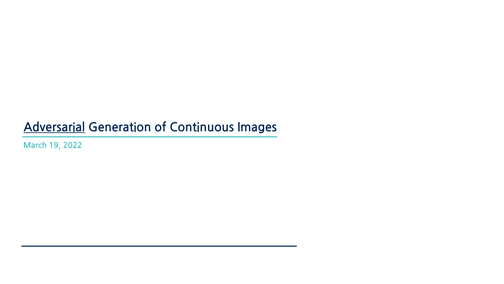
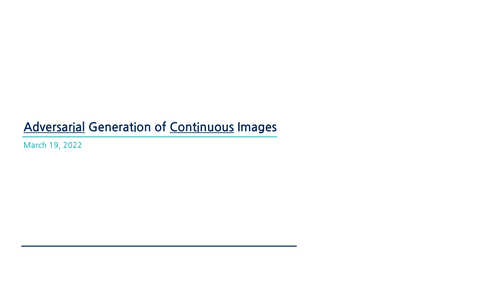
Continuous underline: none -> present
